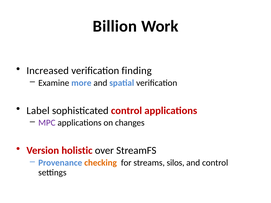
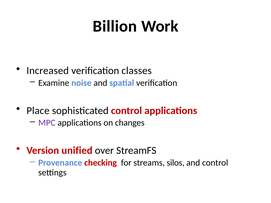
finding: finding -> classes
more: more -> noise
Label: Label -> Place
holistic: holistic -> unified
checking colour: orange -> red
